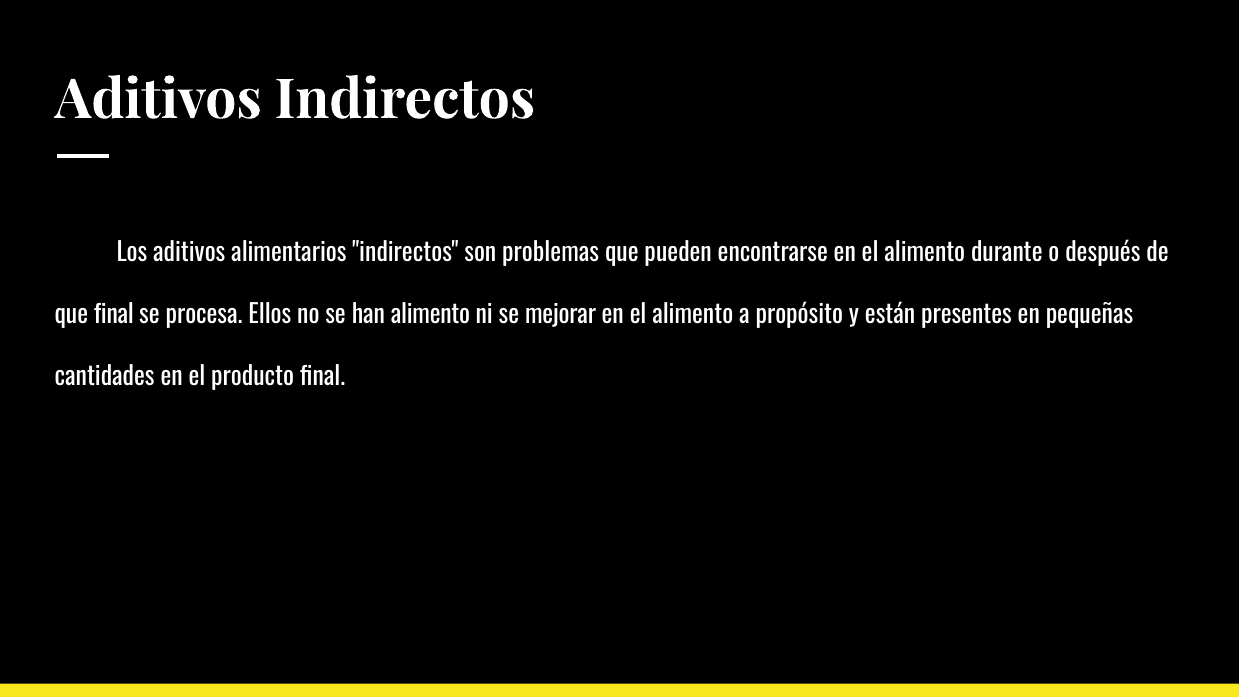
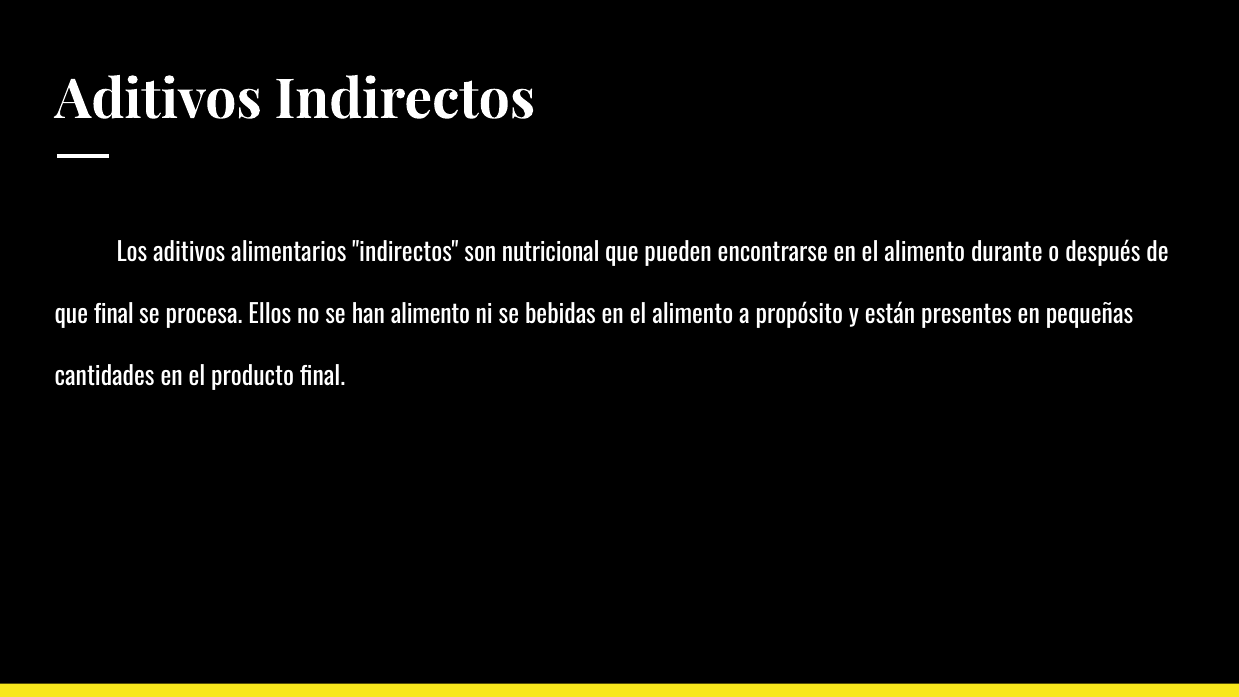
problemas: problemas -> nutricional
mejorar: mejorar -> bebidas
